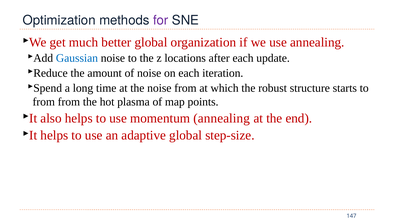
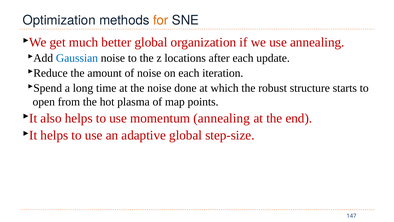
for colour: purple -> orange
noise from: from -> done
from at (44, 102): from -> open
